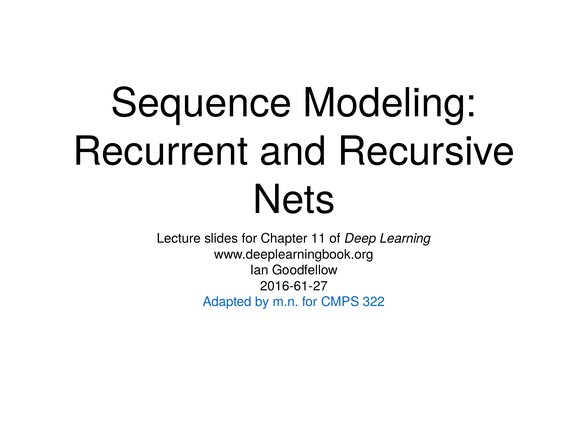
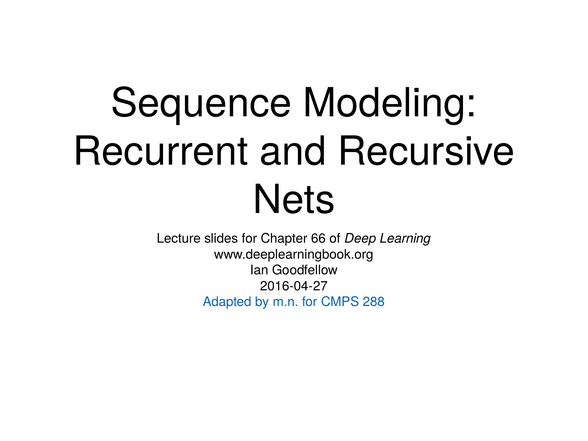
11: 11 -> 66
2016-61-27: 2016-61-27 -> 2016-04-27
322: 322 -> 288
